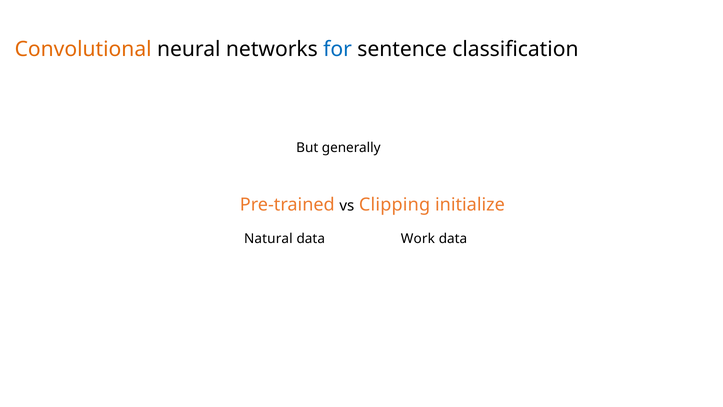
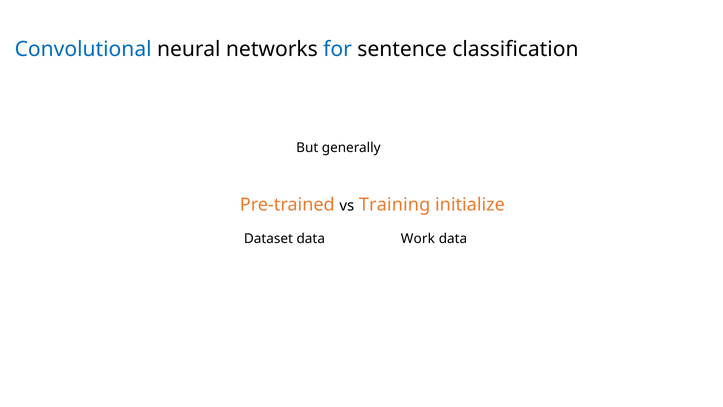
Convolutional colour: orange -> blue
Clipping: Clipping -> Training
Natural: Natural -> Dataset
